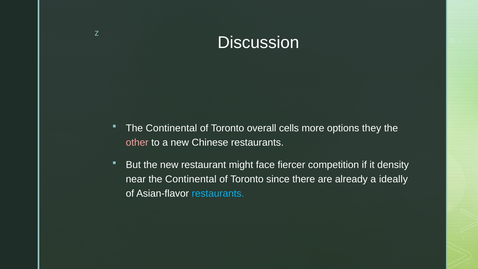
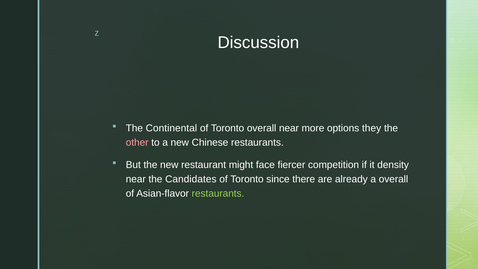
overall cells: cells -> near
near the Continental: Continental -> Candidates
a ideally: ideally -> overall
restaurants at (218, 193) colour: light blue -> light green
